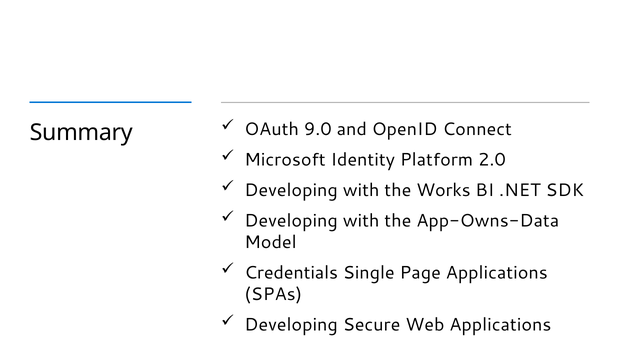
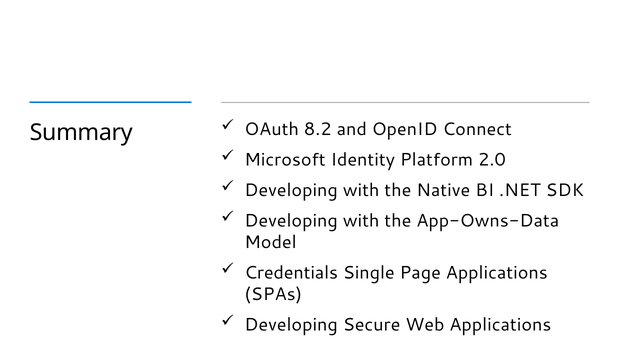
9.0: 9.0 -> 8.2
Works: Works -> Native
